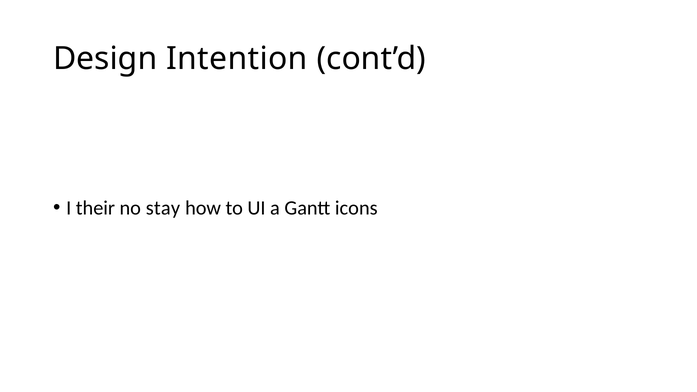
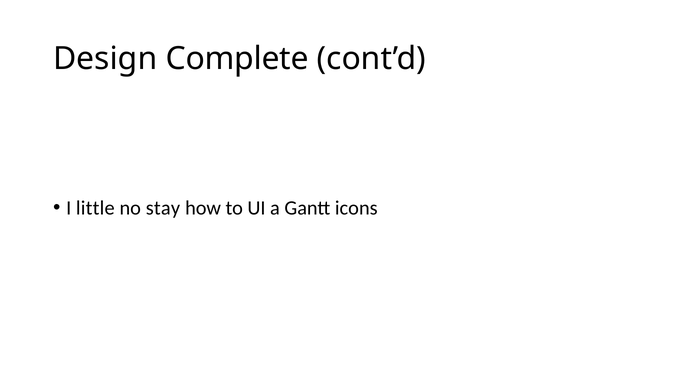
Intention: Intention -> Complete
their: their -> little
